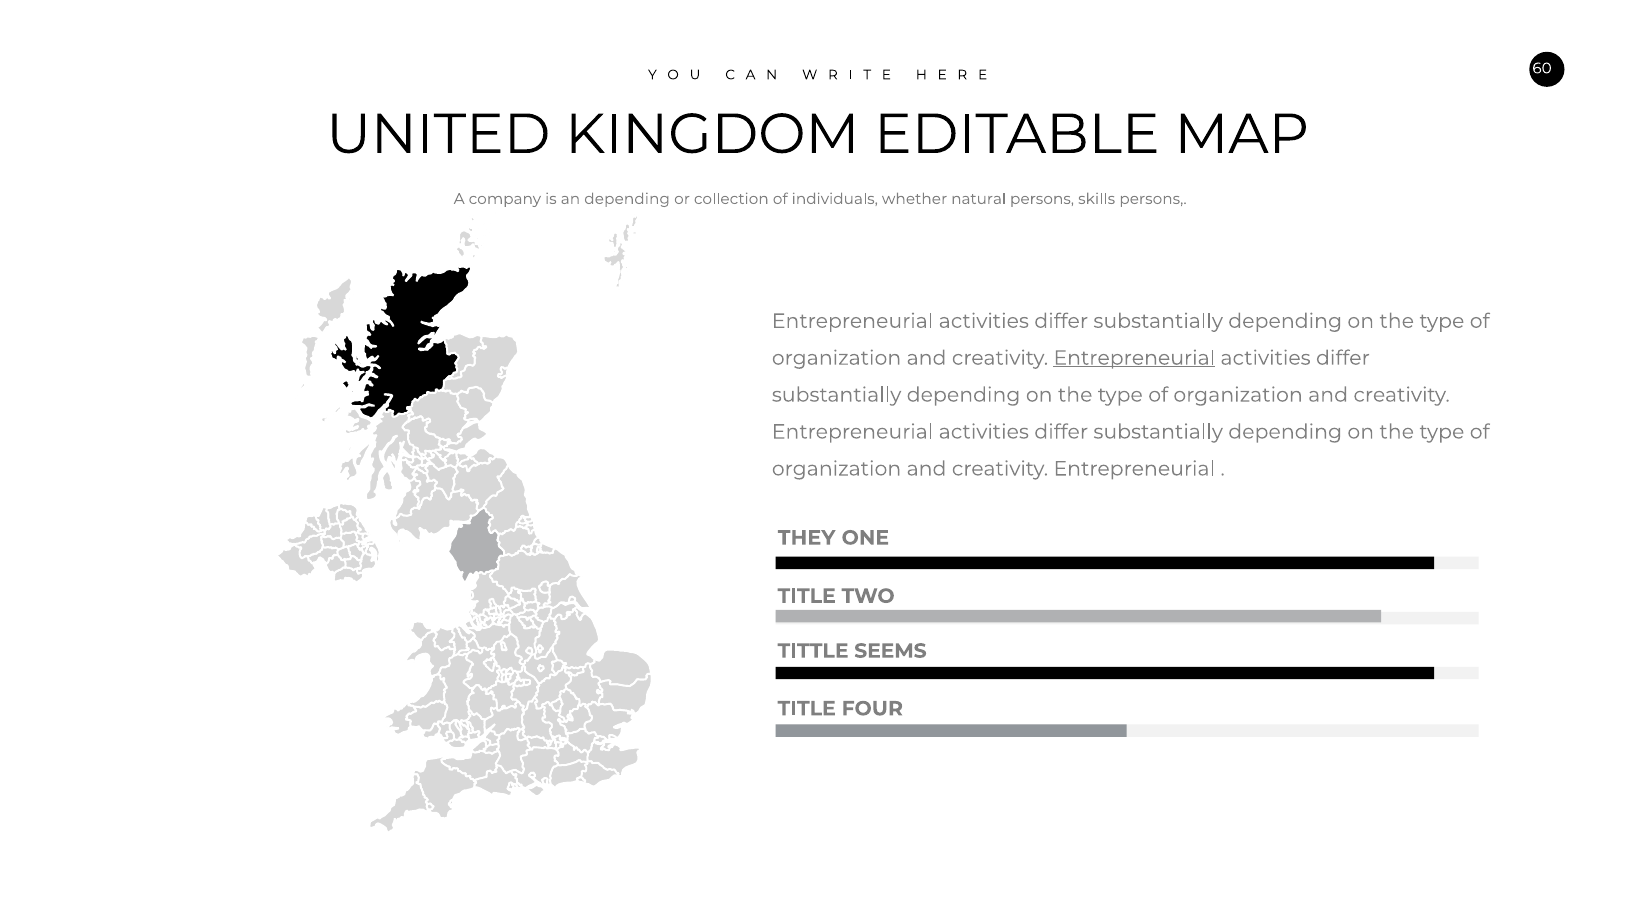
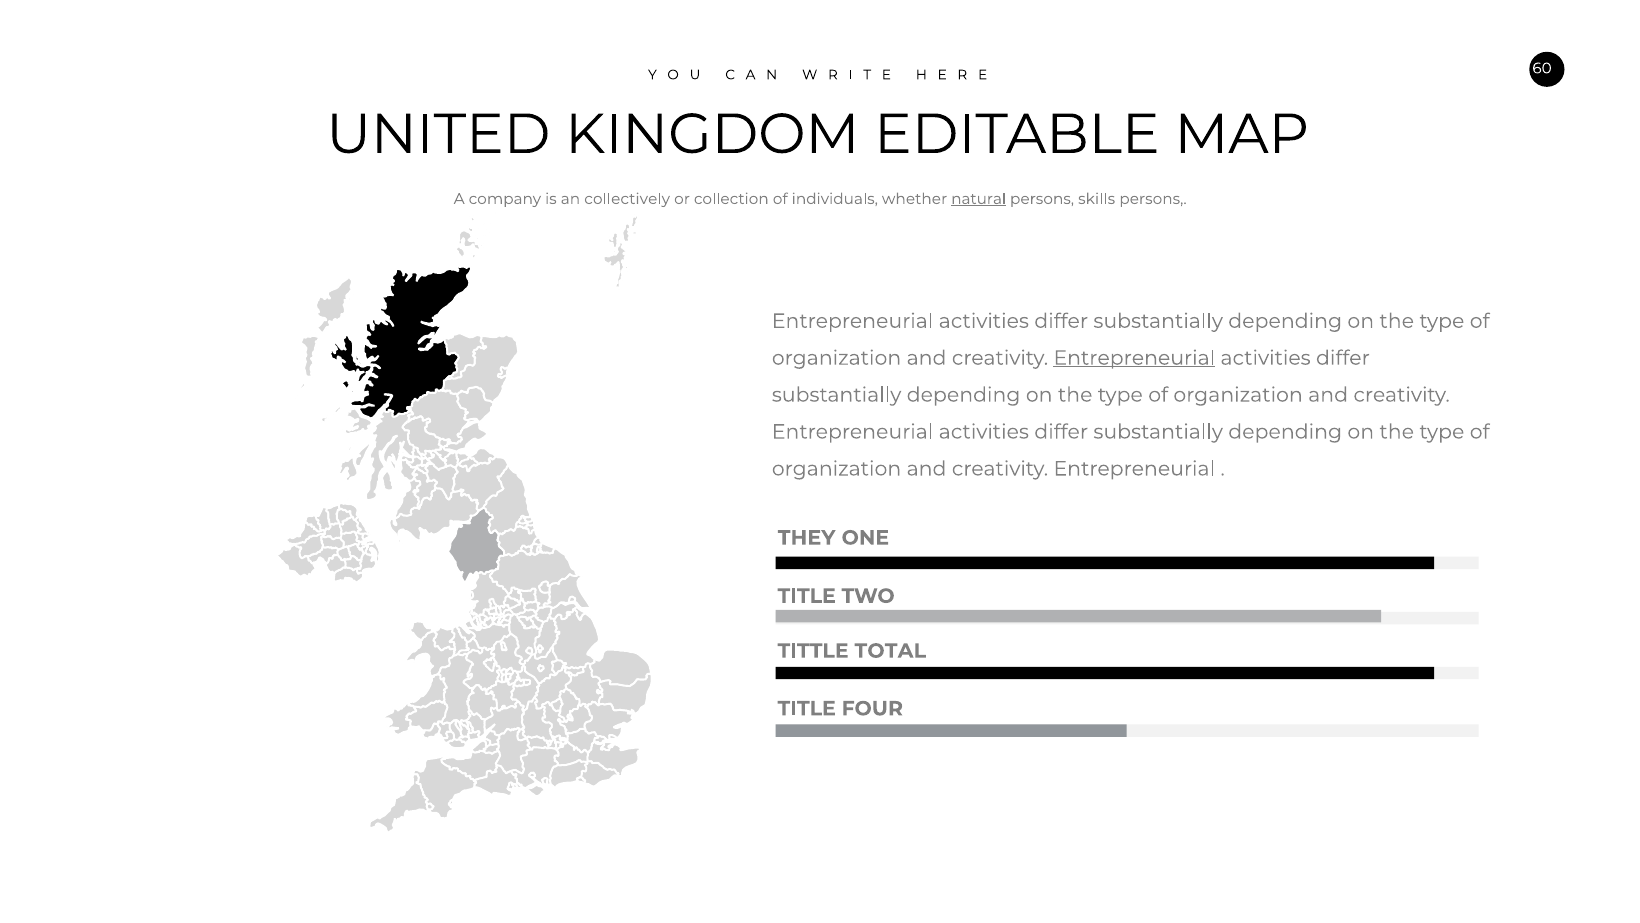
an depending: depending -> collectively
natural underline: none -> present
SEEMS: SEEMS -> TOTAL
